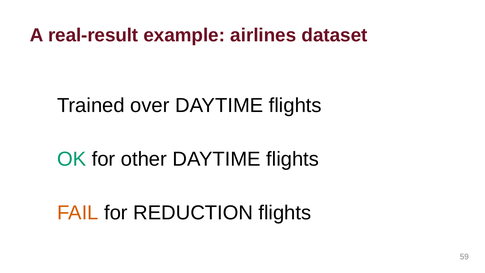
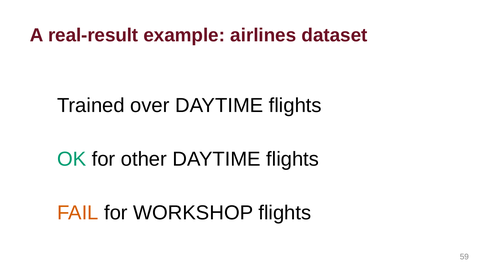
REDUCTION: REDUCTION -> WORKSHOP
